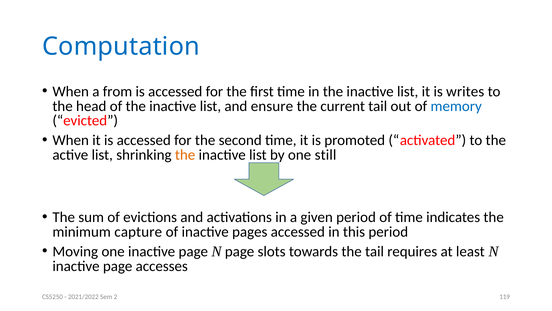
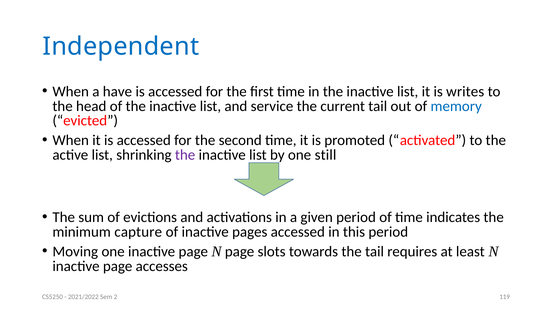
Computation: Computation -> Independent
from: from -> have
ensure: ensure -> service
the at (185, 155) colour: orange -> purple
